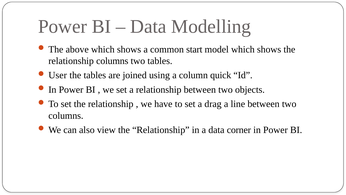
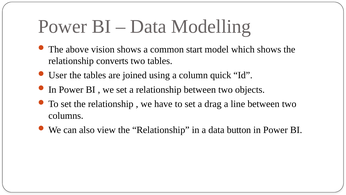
above which: which -> vision
relationship columns: columns -> converts
corner: corner -> button
